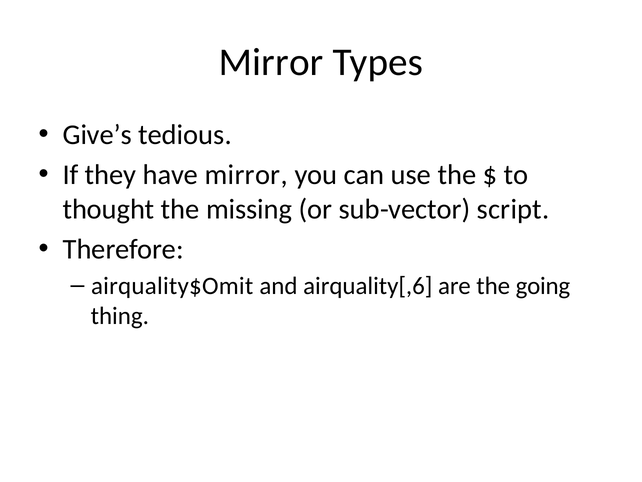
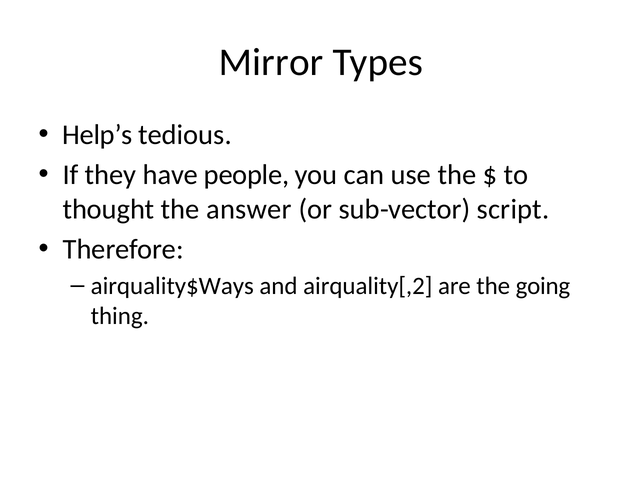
Give’s: Give’s -> Help’s
have mirror: mirror -> people
missing: missing -> answer
airquality$Omit: airquality$Omit -> airquality$Ways
airquality[,6: airquality[,6 -> airquality[,2
